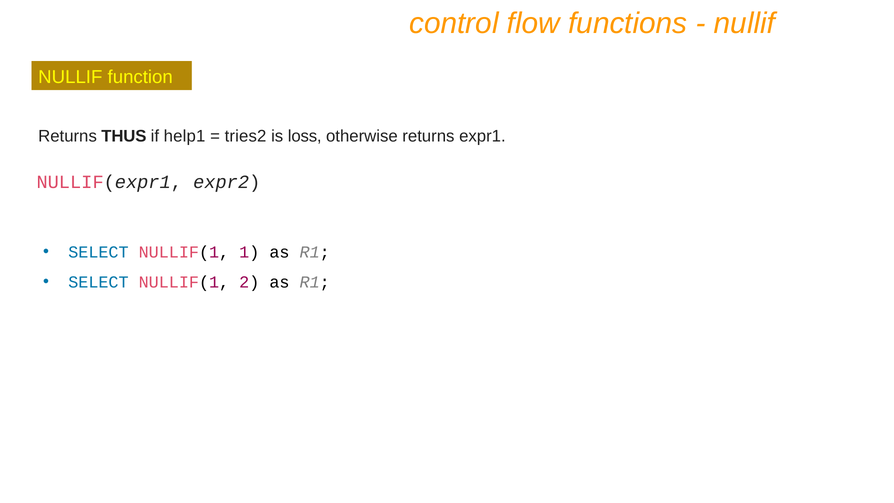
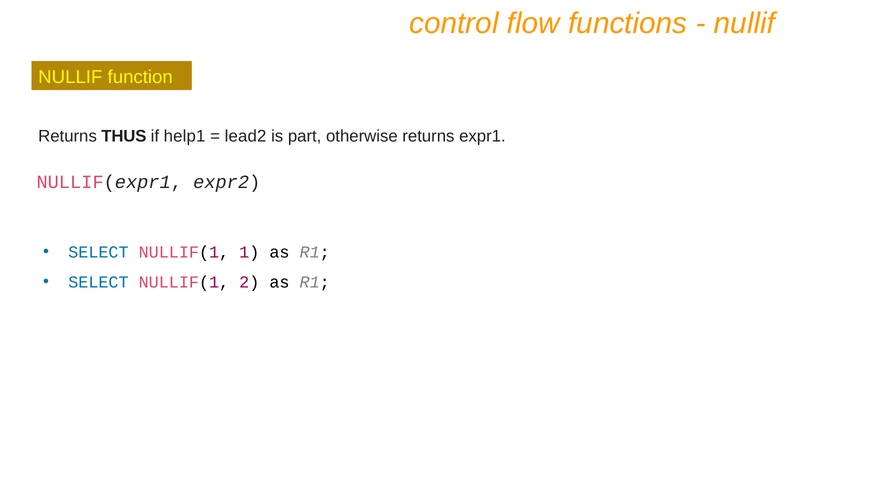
tries2: tries2 -> lead2
loss: loss -> part
